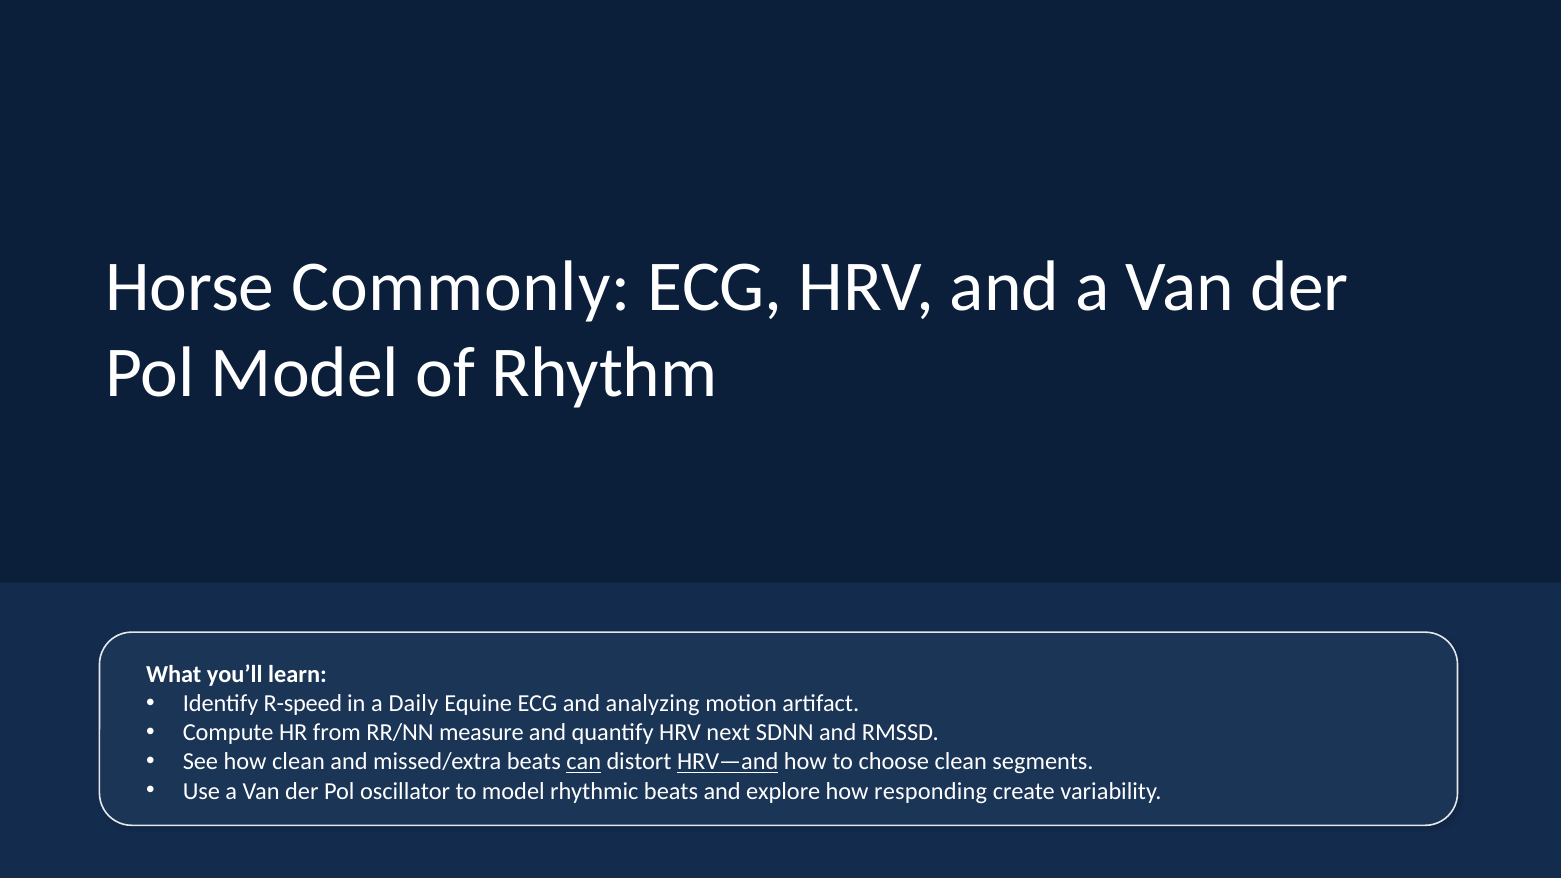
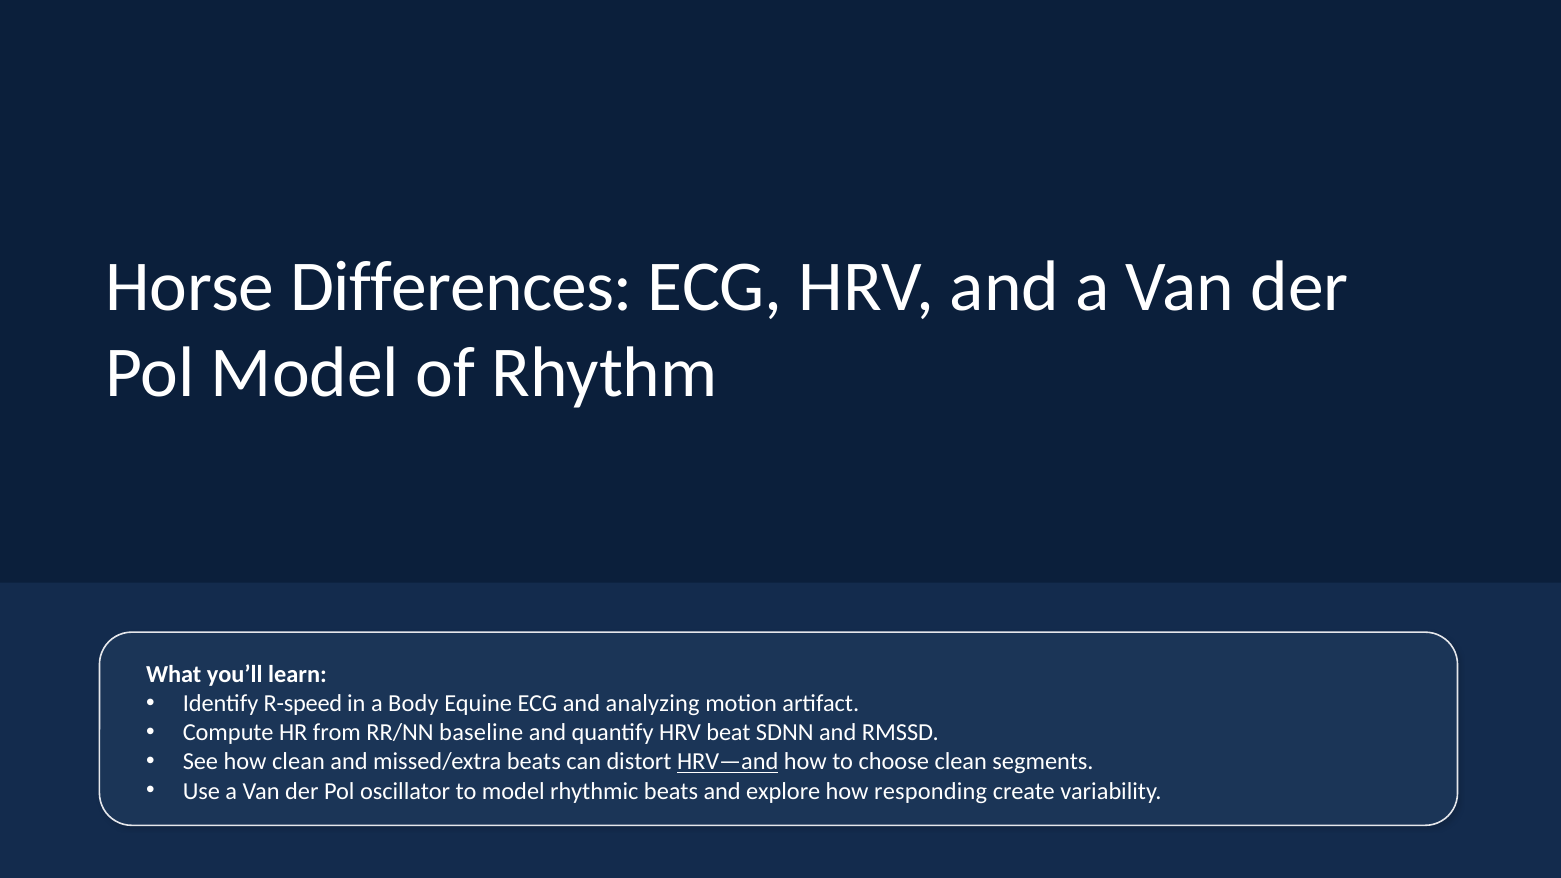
Commonly: Commonly -> Differences
Daily: Daily -> Body
measure: measure -> baseline
next: next -> beat
can underline: present -> none
